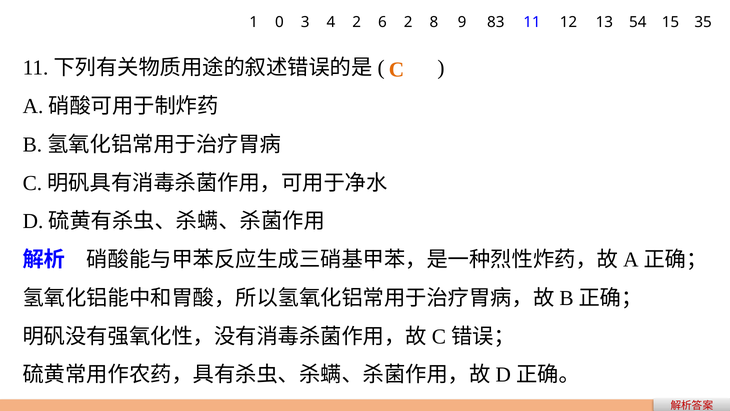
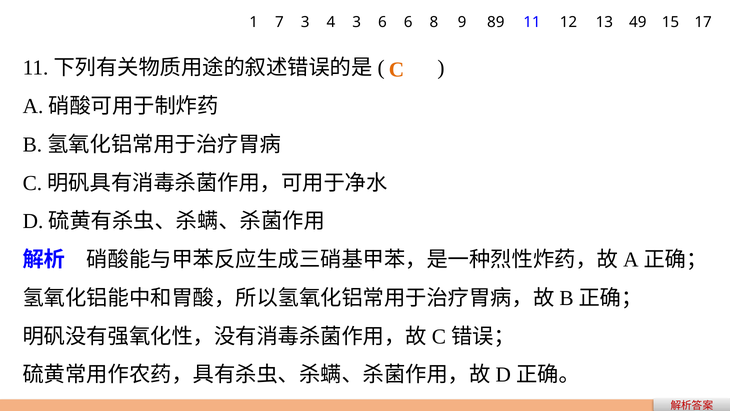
0: 0 -> 7
4 2: 2 -> 3
6 2: 2 -> 6
83: 83 -> 89
54: 54 -> 49
35: 35 -> 17
